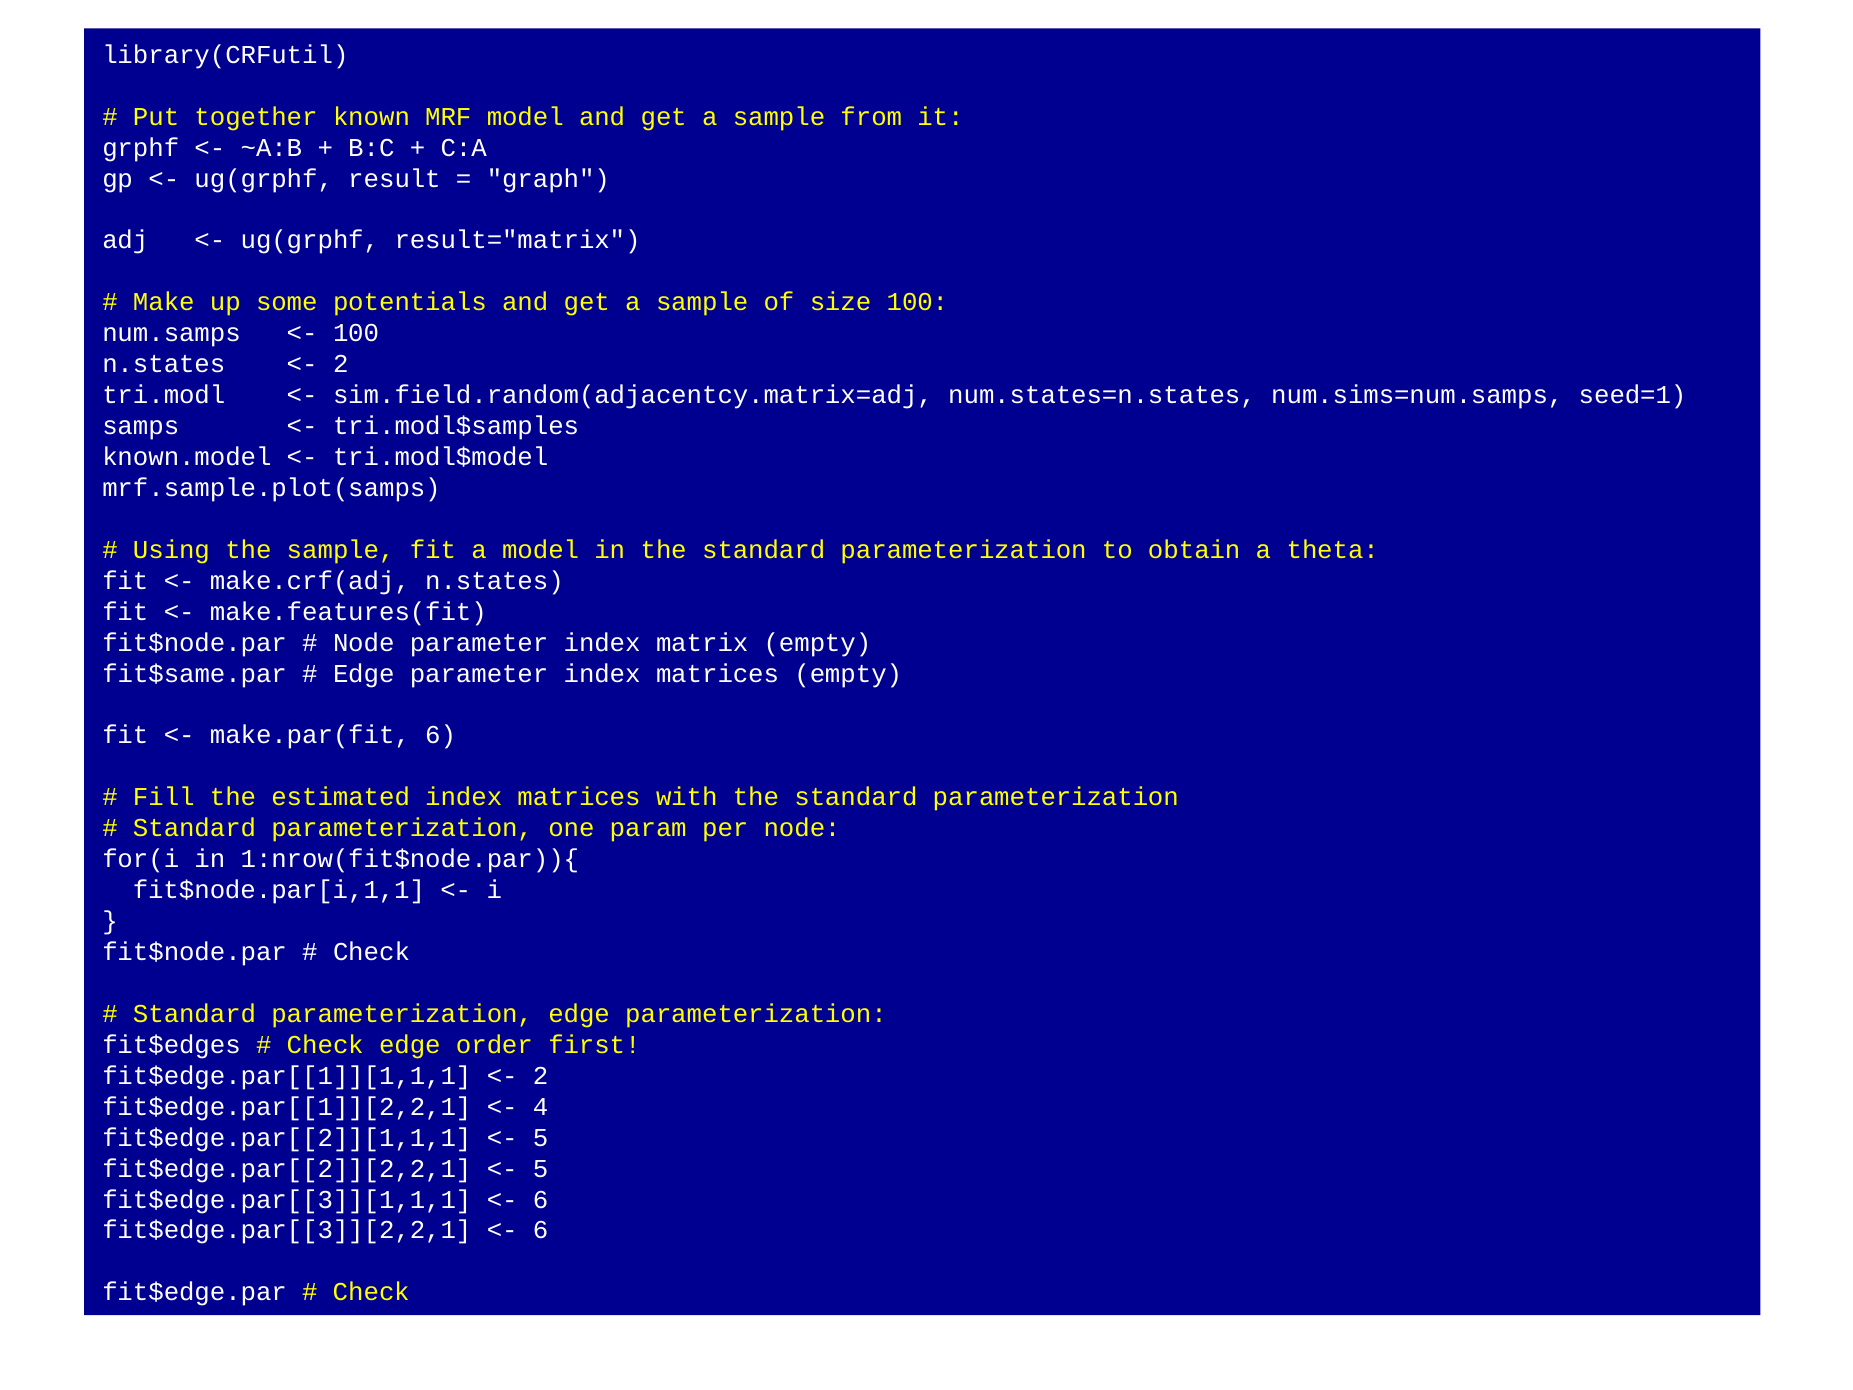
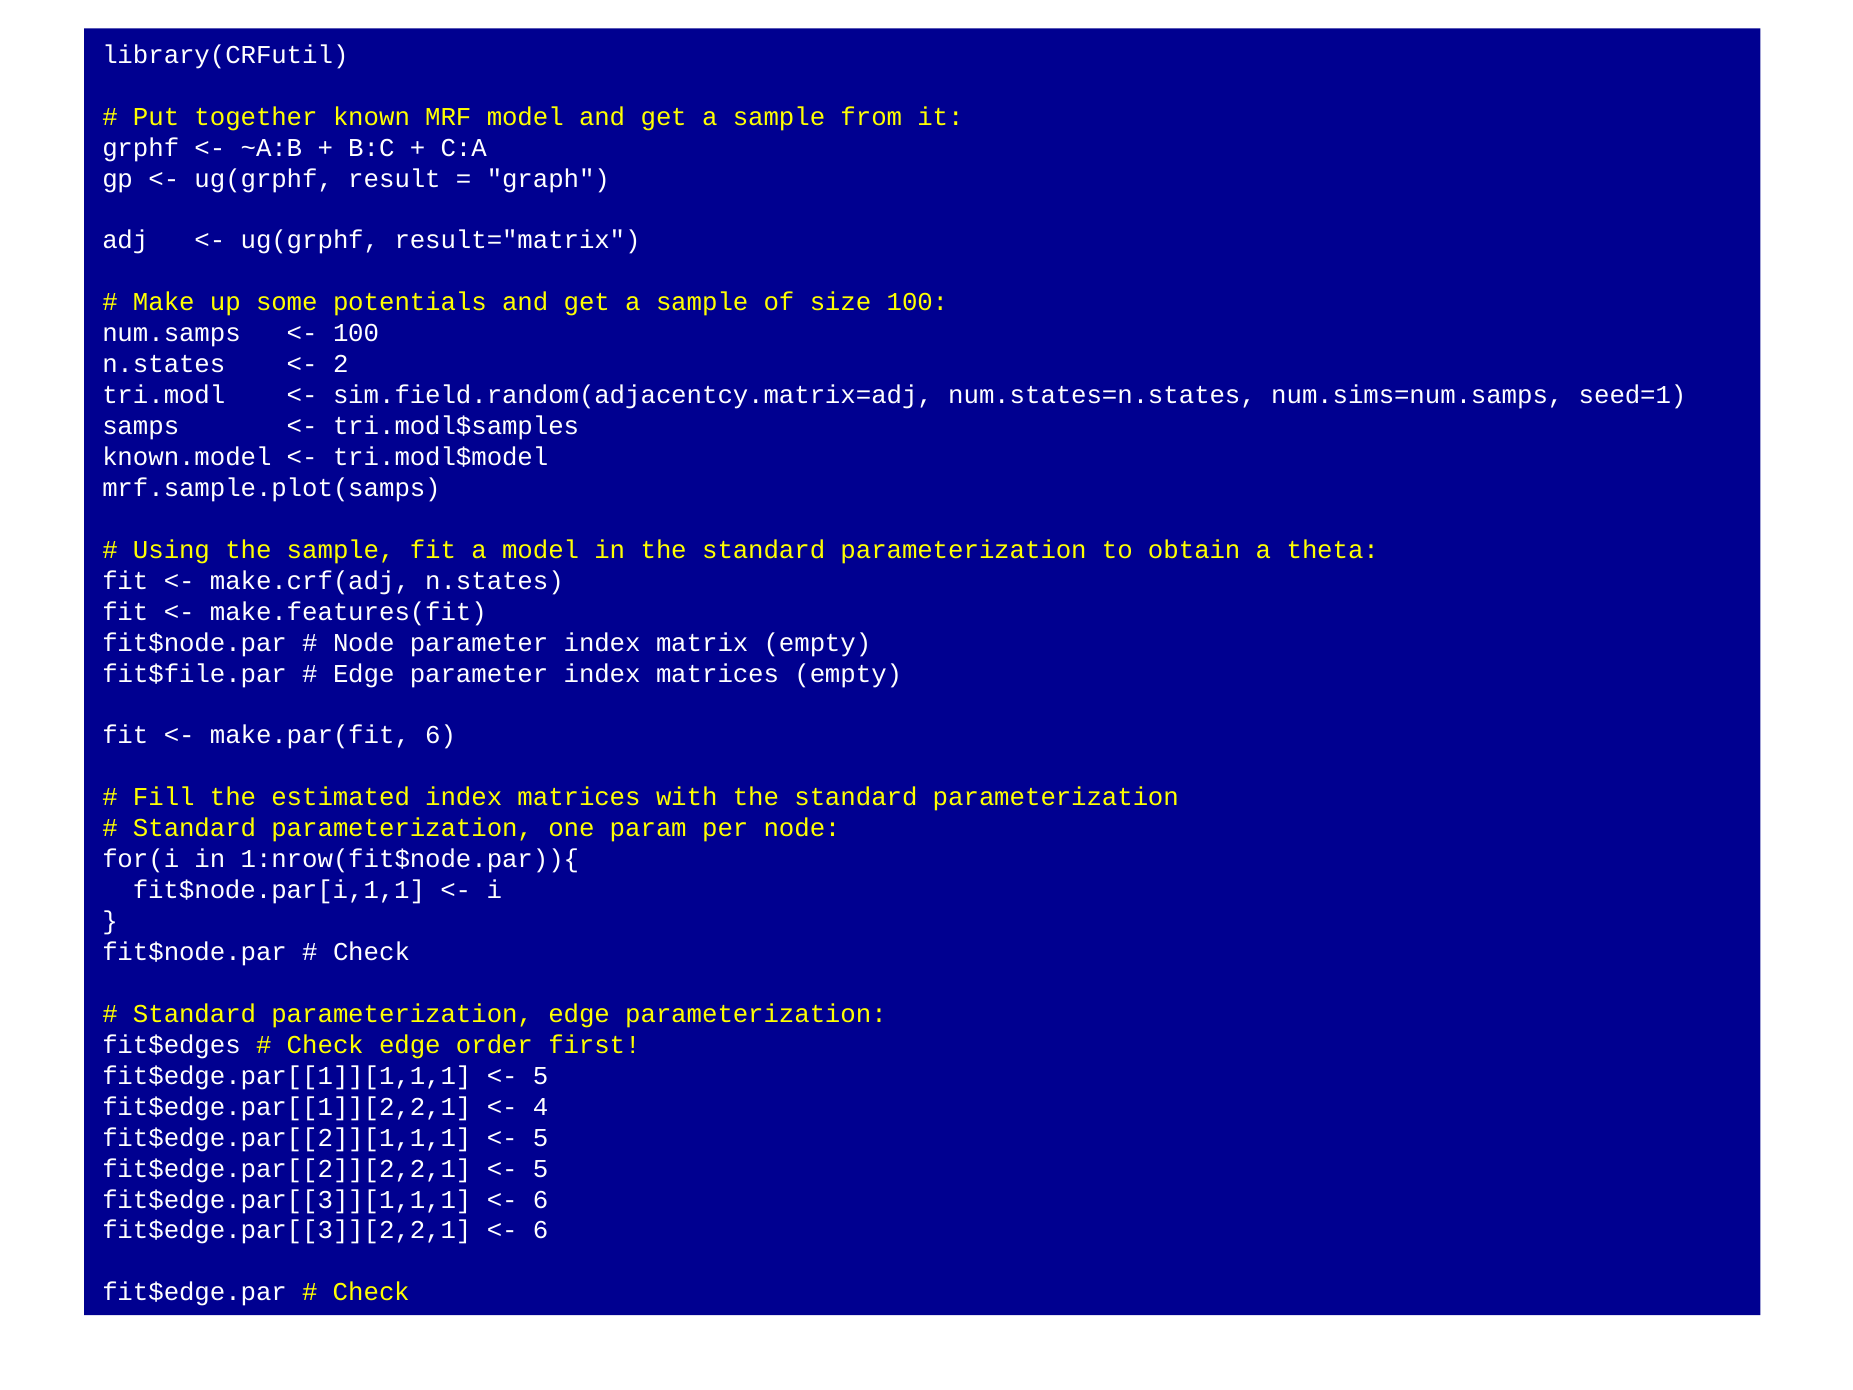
fit$same.par: fit$same.par -> fit$file.par
2 at (541, 1076): 2 -> 5
